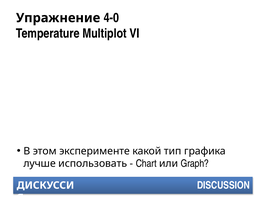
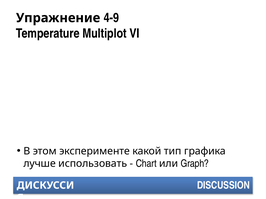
4-0: 4-0 -> 4-9
